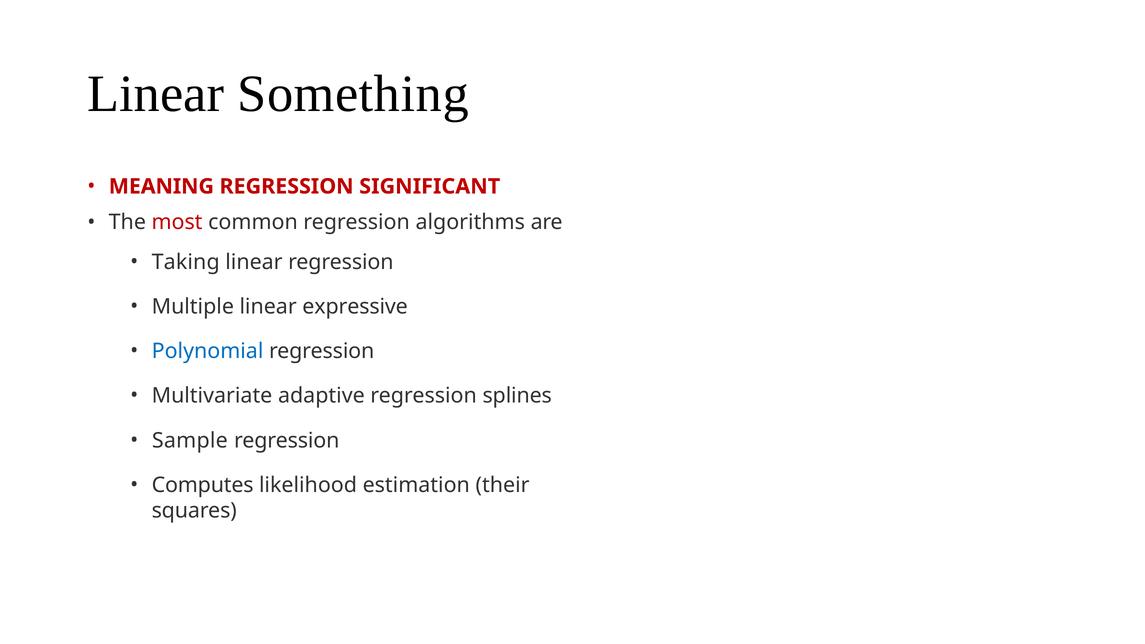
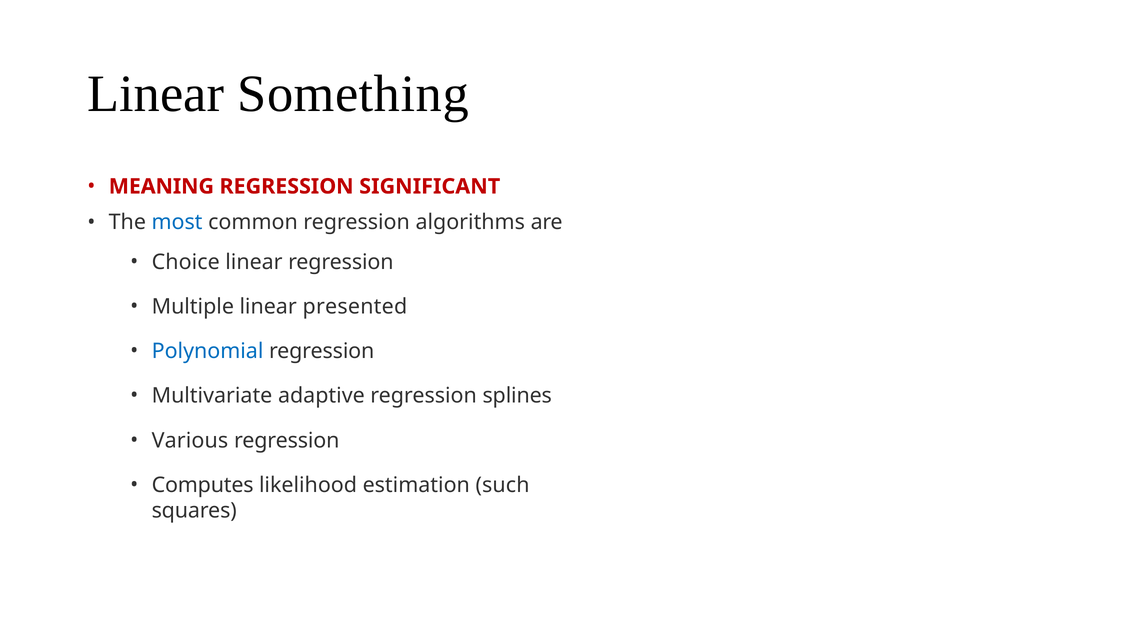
most colour: red -> blue
Taking: Taking -> Choice
expressive: expressive -> presented
Sample: Sample -> Various
their: their -> such
